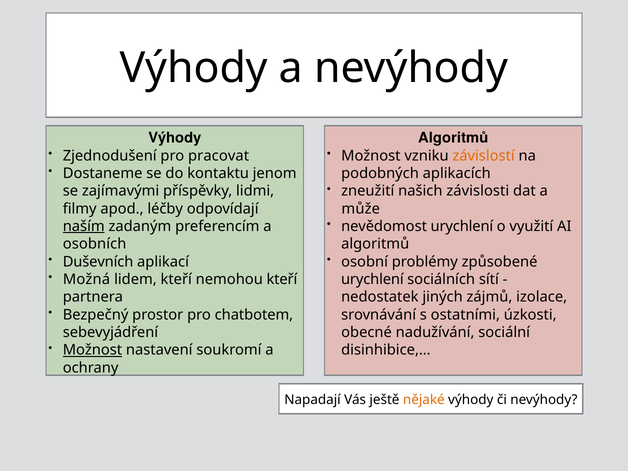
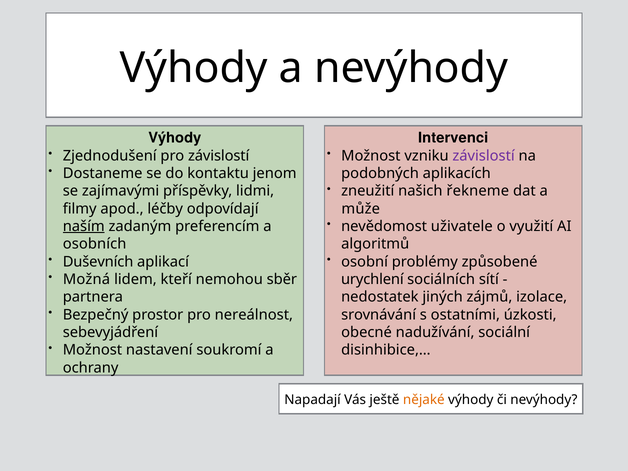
Algoritmů at (453, 138): Algoritmů -> Intervenci
pro pracovat: pracovat -> závislostí
závislostí at (484, 156) colour: orange -> purple
závislosti: závislosti -> řekneme
nevědomost urychlení: urychlení -> uživatele
nemohou kteří: kteří -> sběr
chatbotem: chatbotem -> nereálnost
Možnost at (92, 350) underline: present -> none
